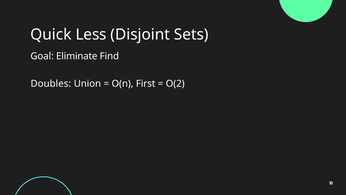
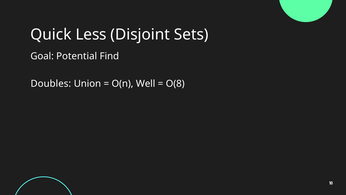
Eliminate: Eliminate -> Potential
First: First -> Well
O(2: O(2 -> O(8
